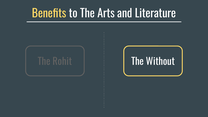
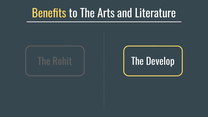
Without: Without -> Develop
